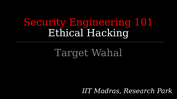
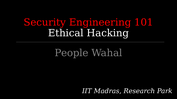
Target: Target -> People
